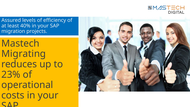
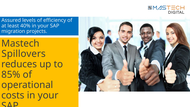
Migrating: Migrating -> Spillovers
23%: 23% -> 85%
